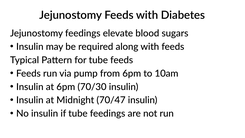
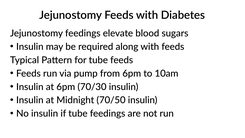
70/47: 70/47 -> 70/50
